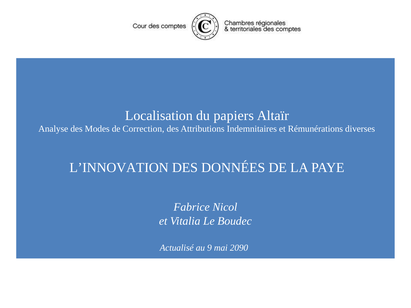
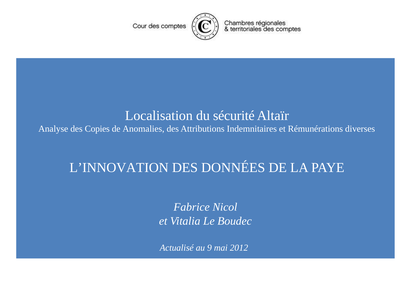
papiers: papiers -> sécurité
Modes: Modes -> Copies
Correction: Correction -> Anomalies
2090: 2090 -> 2012
